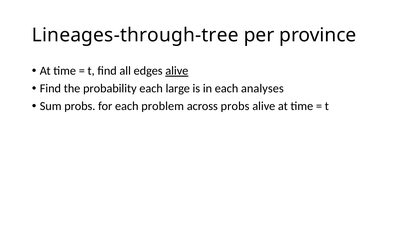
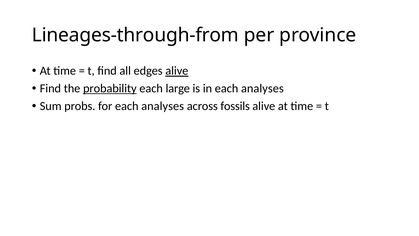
Lineages-through-tree: Lineages-through-tree -> Lineages-through-from
probability underline: none -> present
for each problem: problem -> analyses
across probs: probs -> fossils
